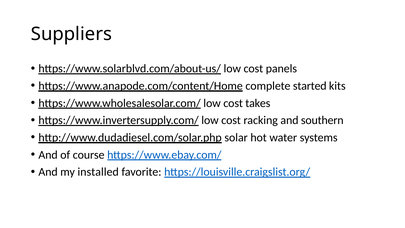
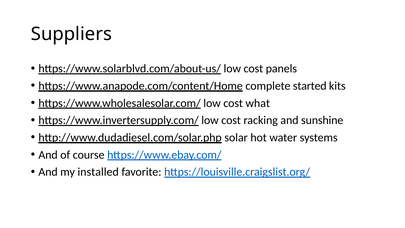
takes: takes -> what
southern: southern -> sunshine
